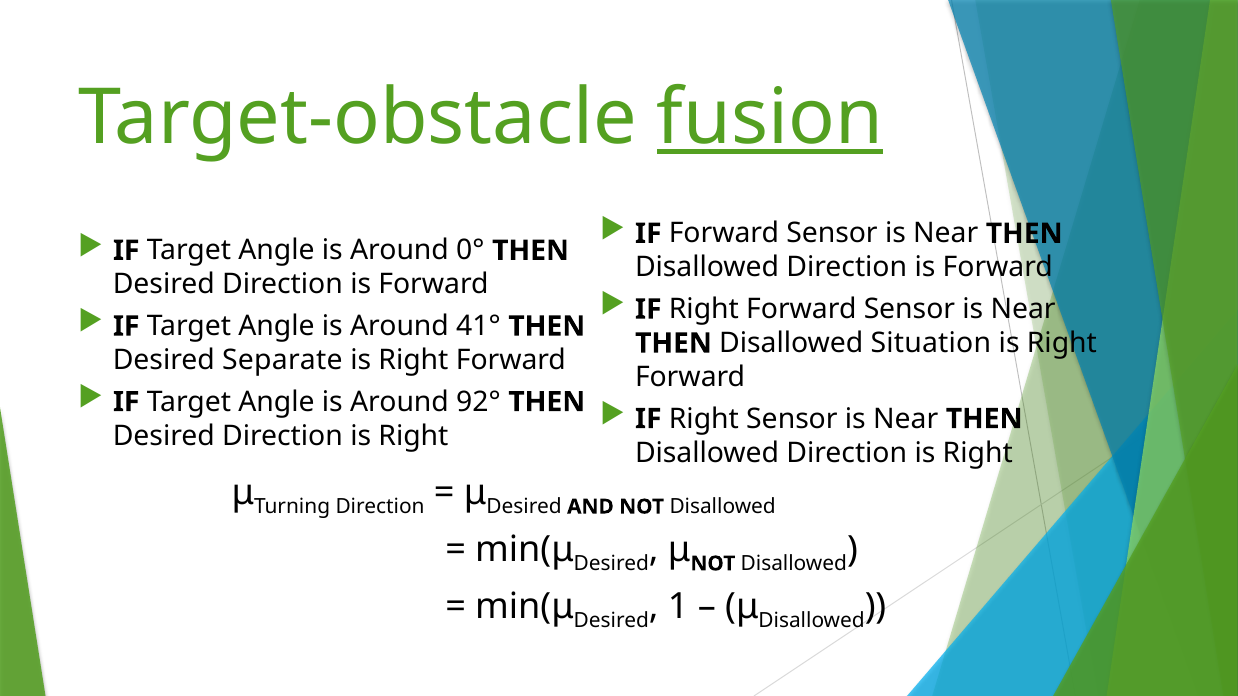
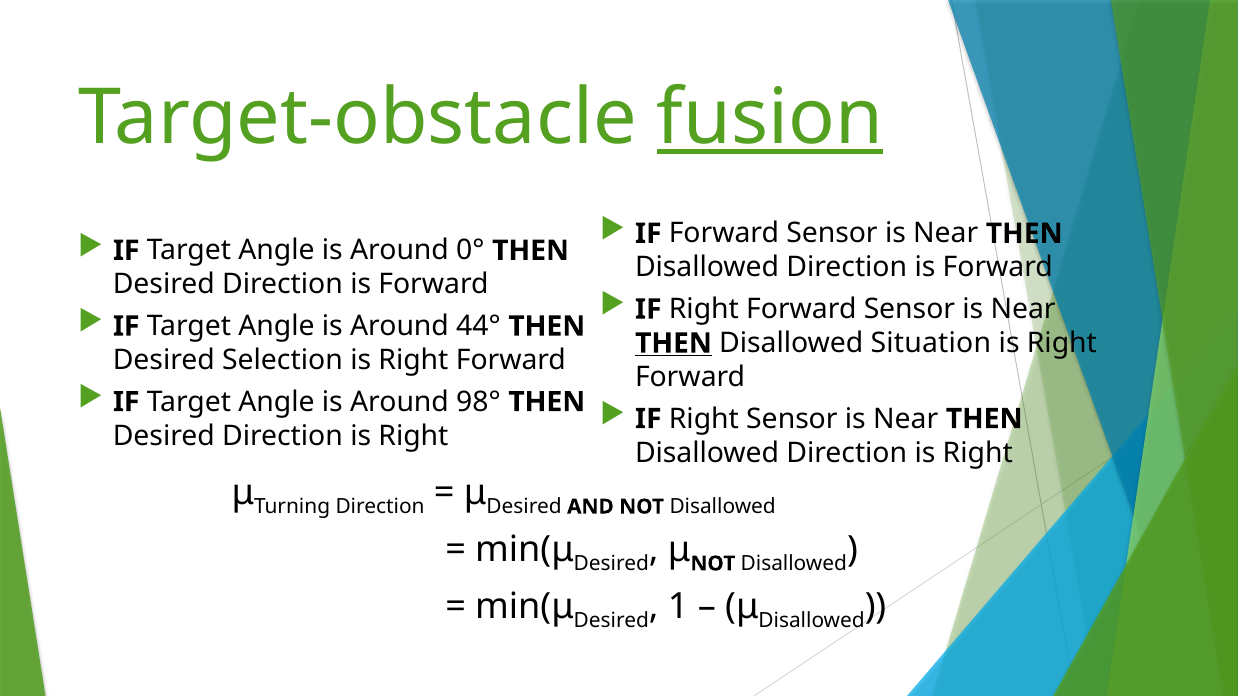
41°: 41° -> 44°
THEN at (673, 343) underline: none -> present
Separate: Separate -> Selection
92°: 92° -> 98°
